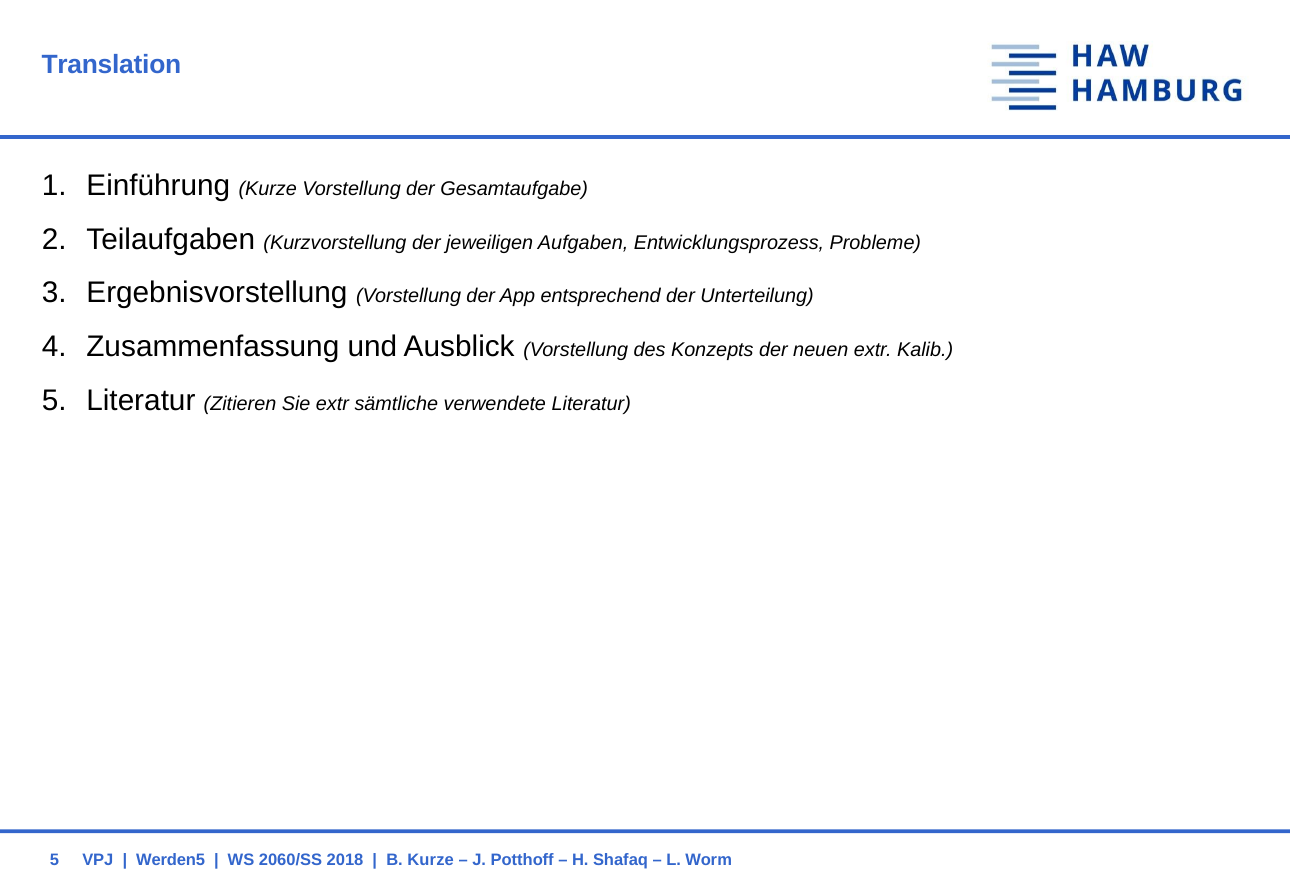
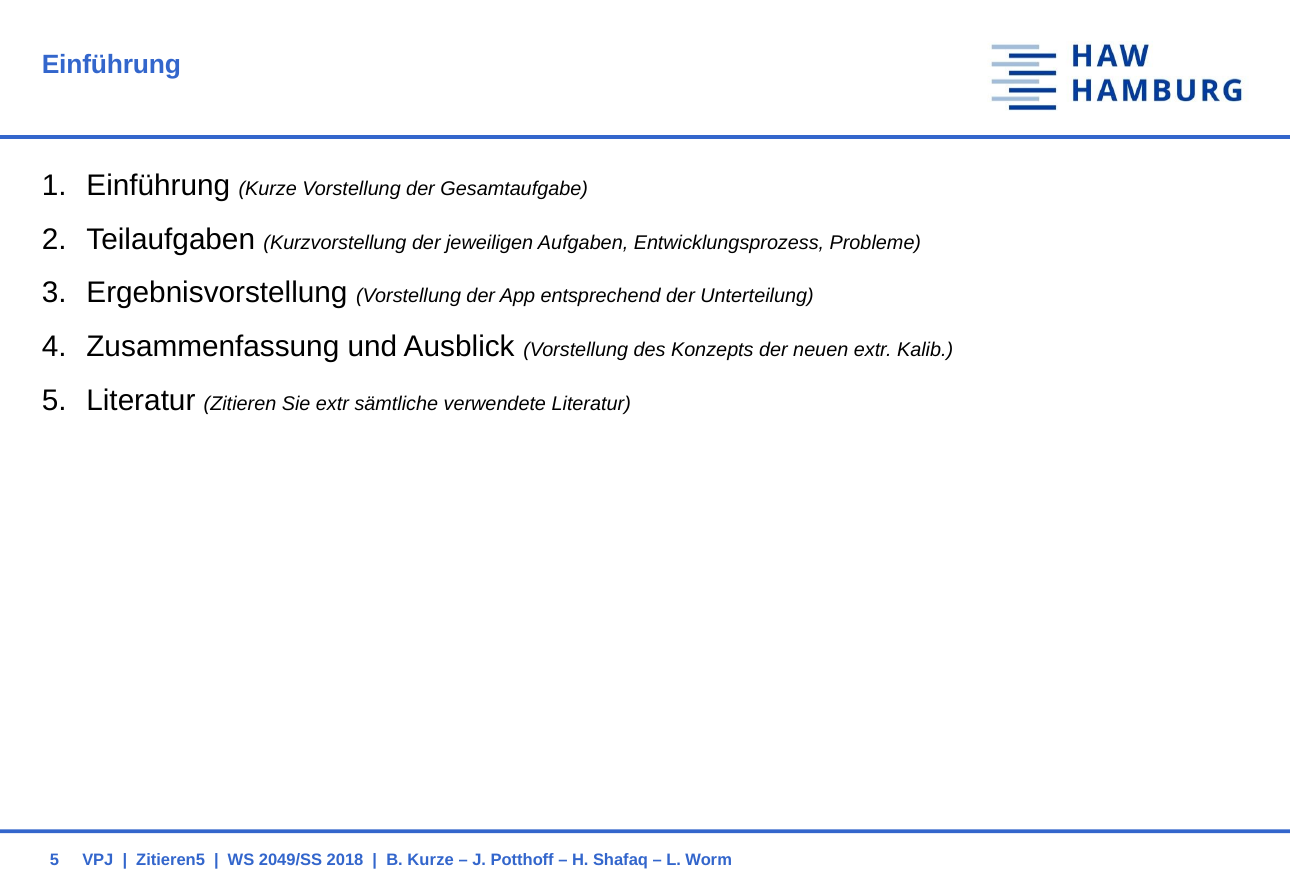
Translation at (111, 65): Translation -> Einführung
Werden5: Werden5 -> Zitieren5
2060/SS: 2060/SS -> 2049/SS
